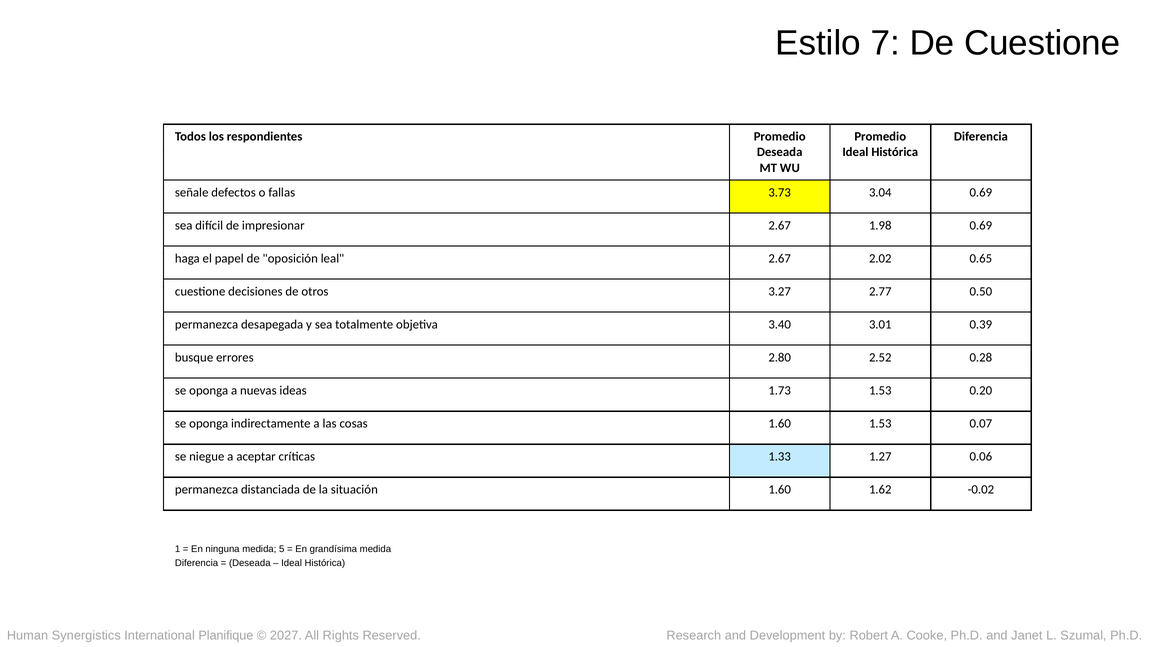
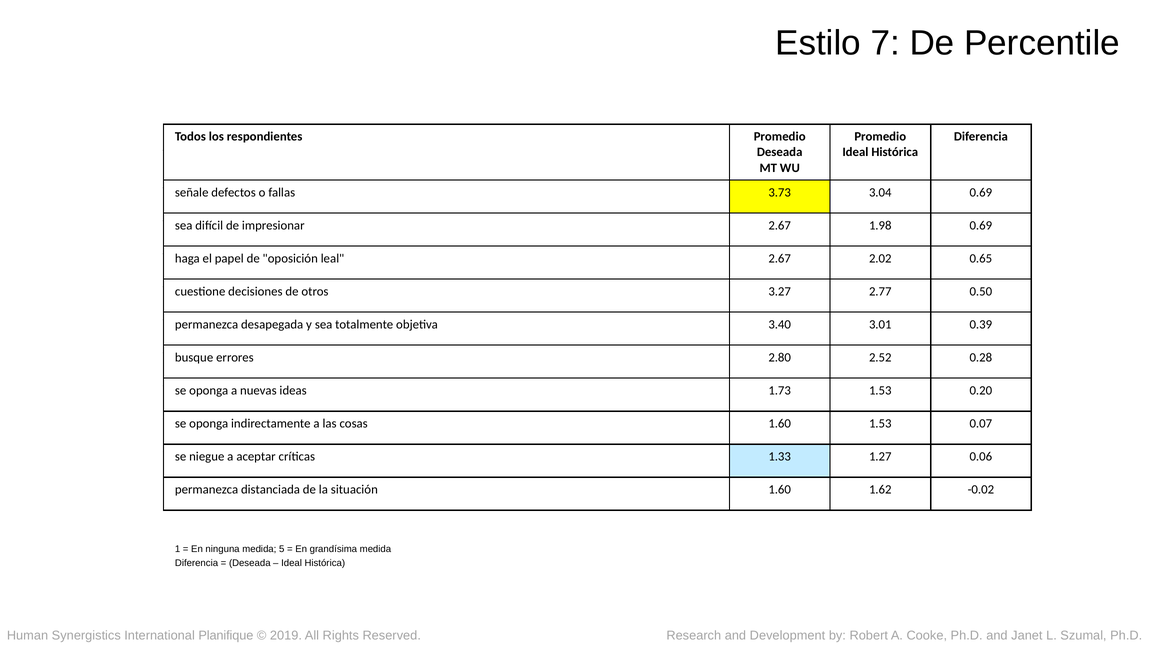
De Cuestione: Cuestione -> Percentile
2027: 2027 -> 2019
